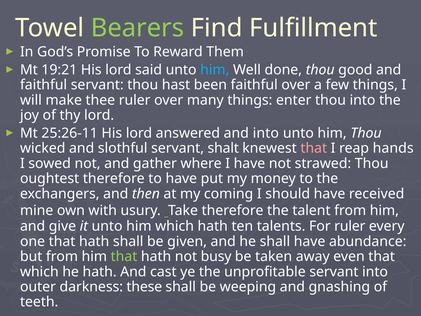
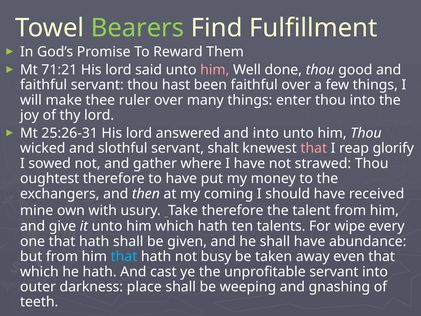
19:21: 19:21 -> 71:21
him at (215, 70) colour: light blue -> pink
25:26-11: 25:26-11 -> 25:26-31
hands: hands -> glorify
For ruler: ruler -> wipe
that at (124, 256) colour: light green -> light blue
these: these -> place
